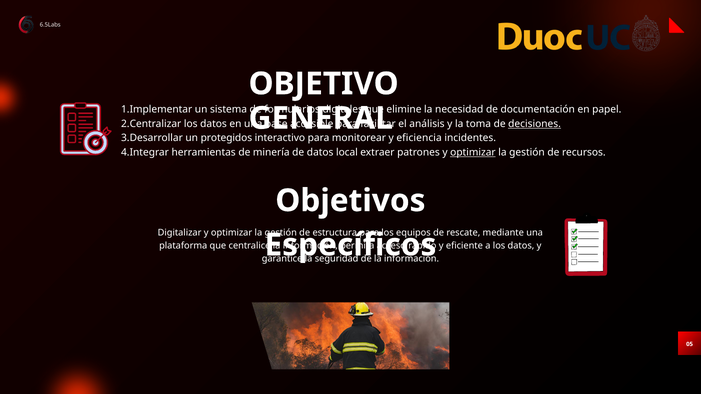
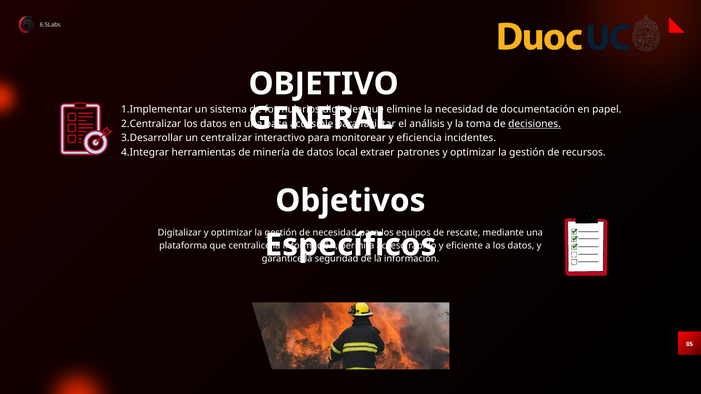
protegidos: protegidos -> centralizar
optimizar at (473, 152) underline: present -> none
de estructura: estructura -> necesidad
